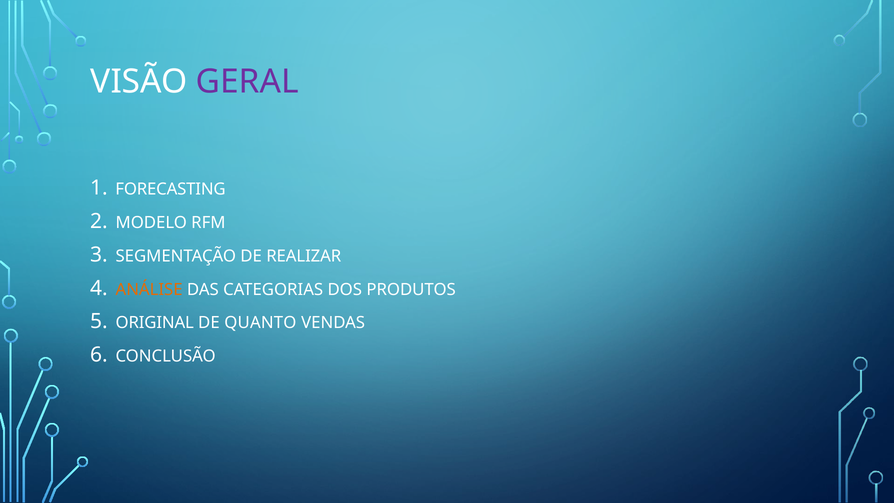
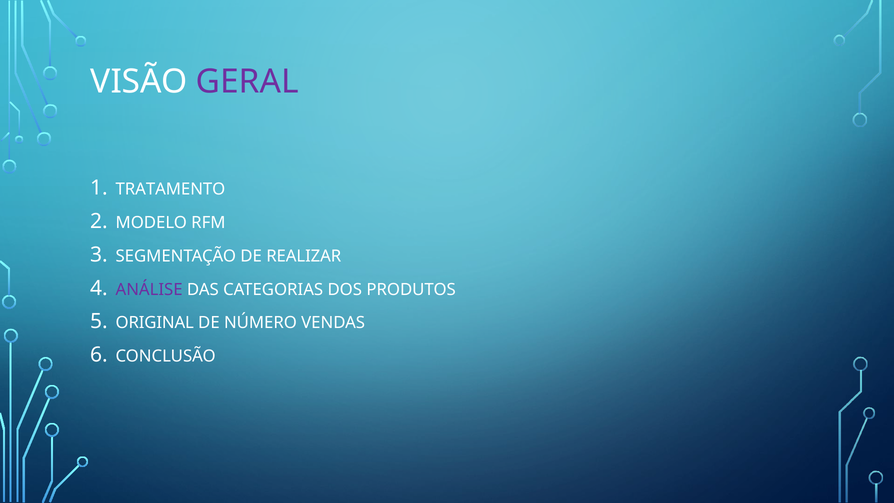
FORECASTING: FORECASTING -> TRATAMENTO
ANÁLISE colour: orange -> purple
QUANTO: QUANTO -> NÚMERO
